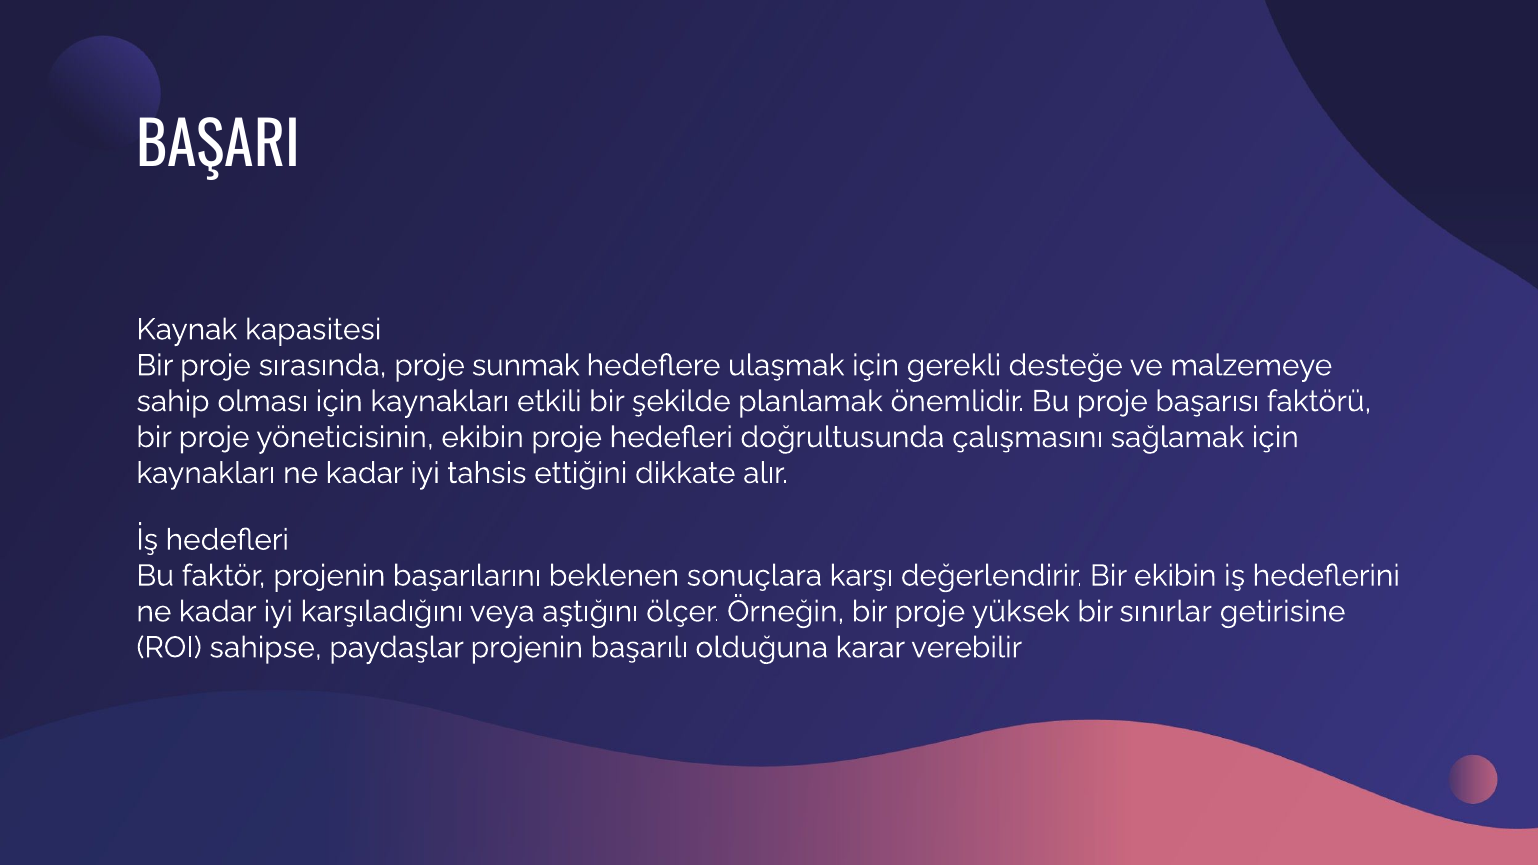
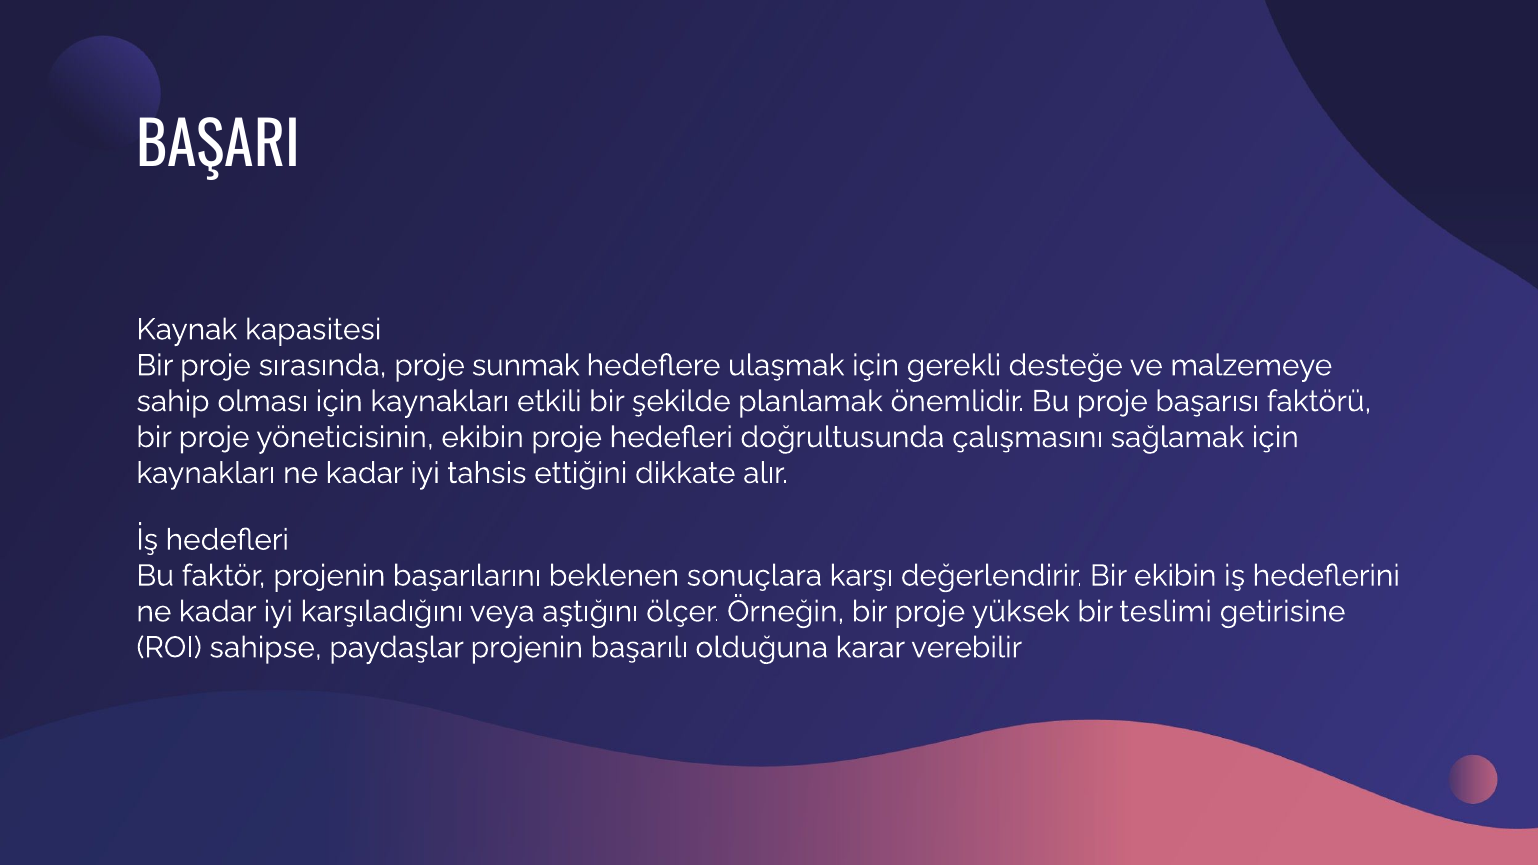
sınırlar: sınırlar -> teslimi
